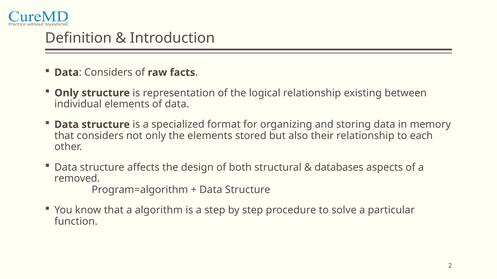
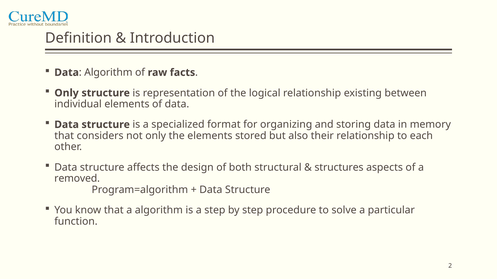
Considers at (108, 73): Considers -> Algorithm
databases: databases -> structures
